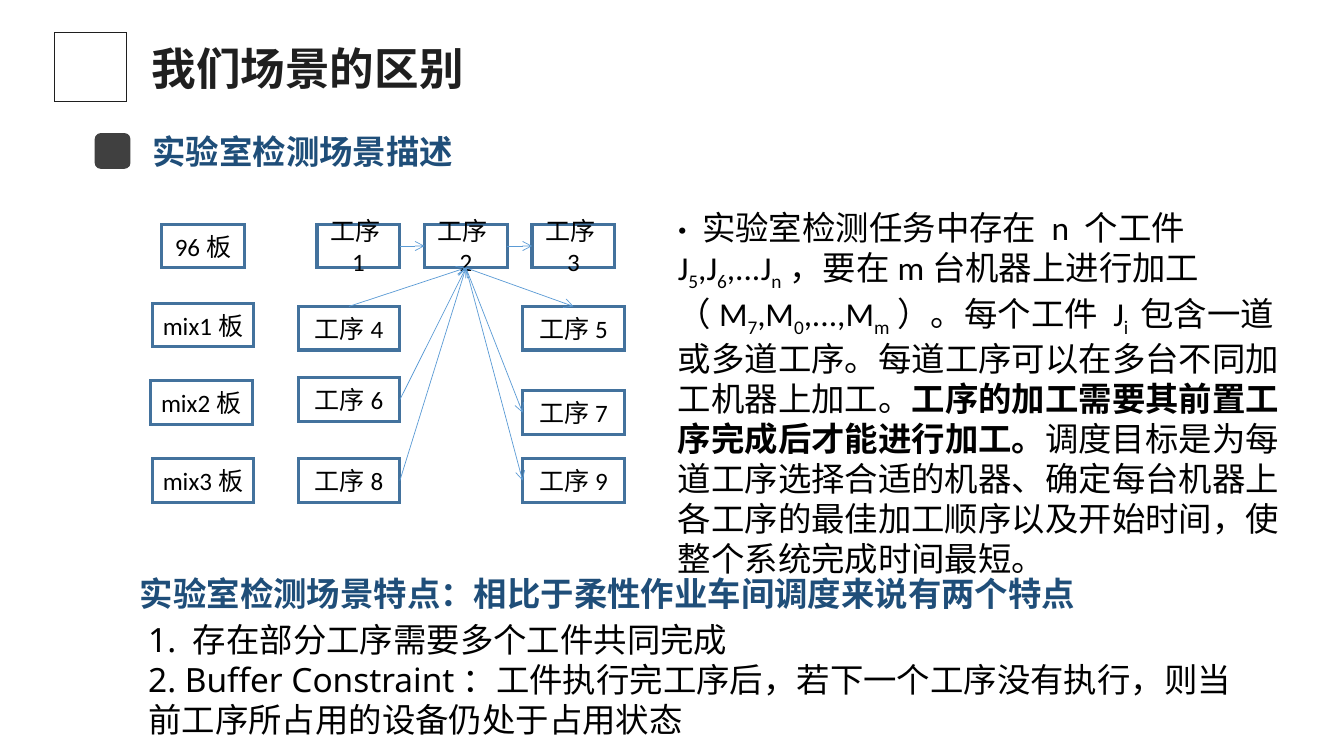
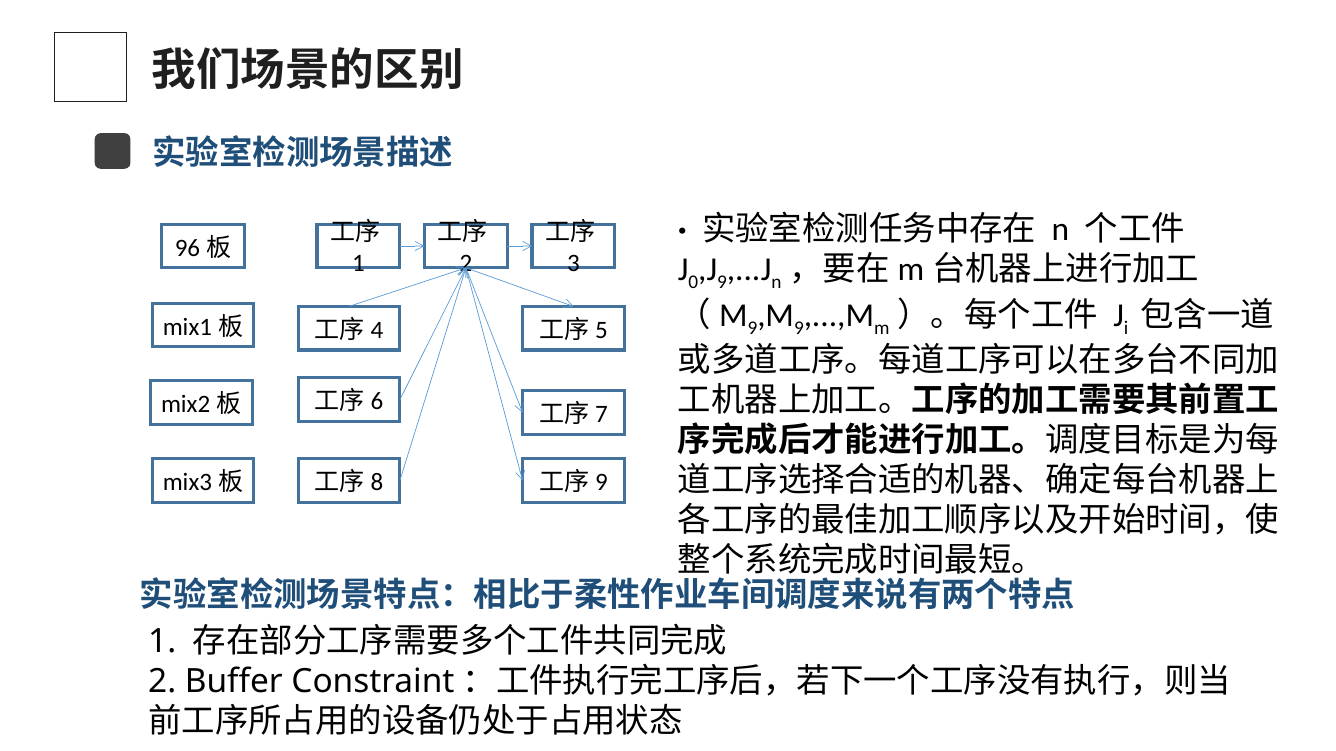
5: 5 -> 0
6 at (722, 283): 6 -> 9
7 at (753, 328): 7 -> 9
0 at (799, 328): 0 -> 9
